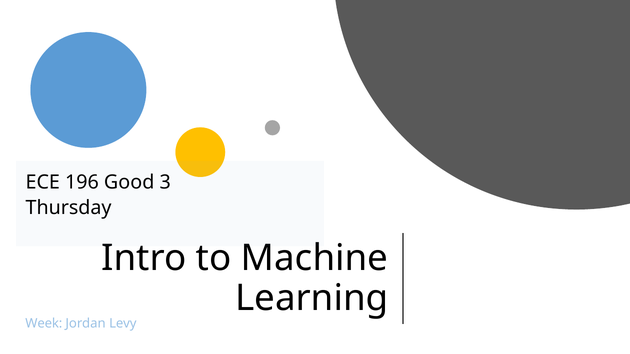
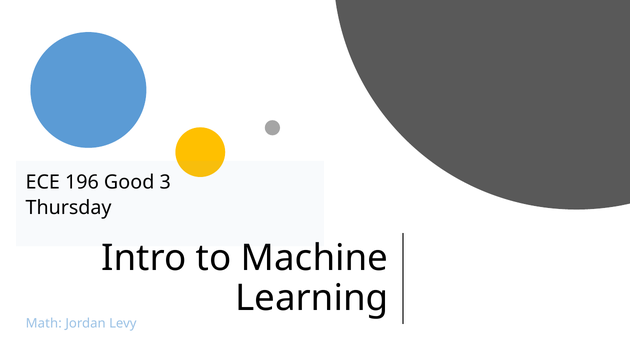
Week: Week -> Math
